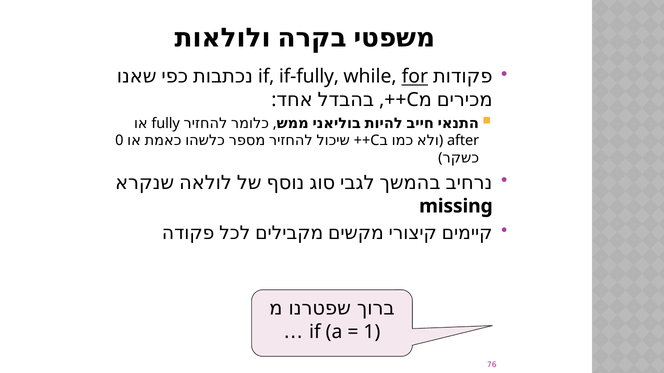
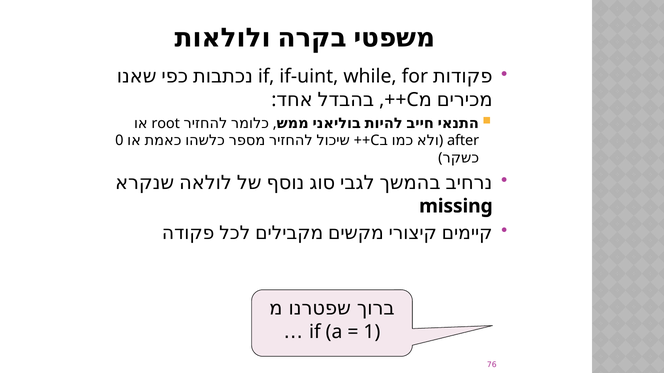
if-fully: if-fully -> if-uint
for underline: present -> none
fully: fully -> root
